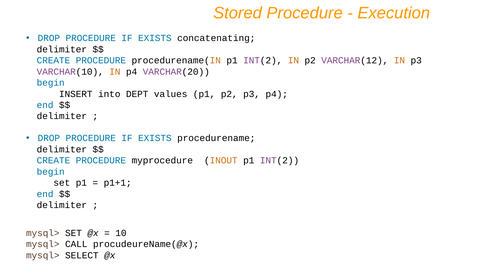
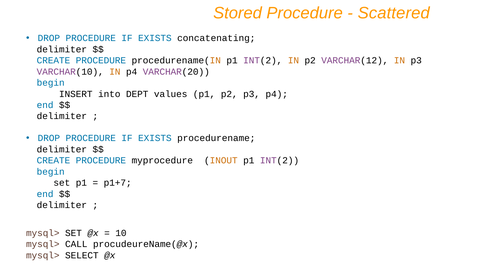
Execution: Execution -> Scattered
p1+1: p1+1 -> p1+7
